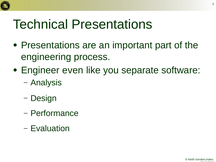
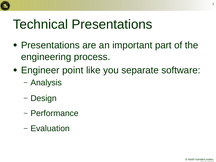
even: even -> point
